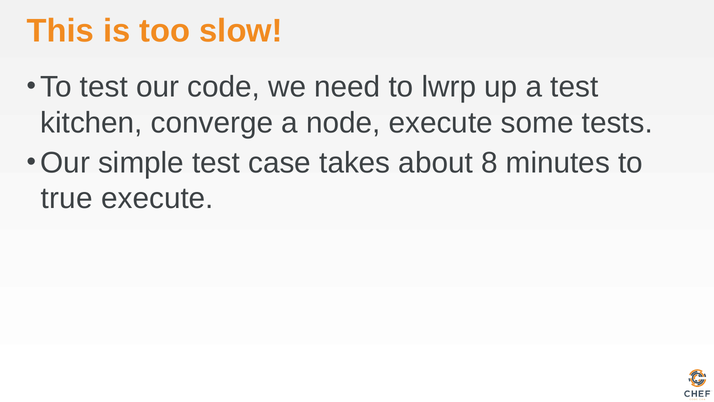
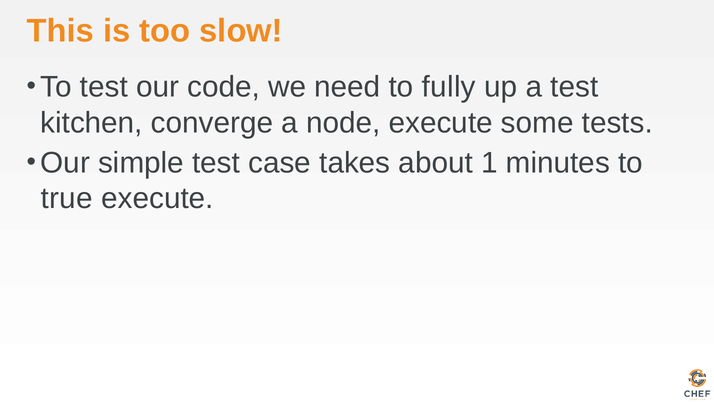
lwrp: lwrp -> fully
8: 8 -> 1
